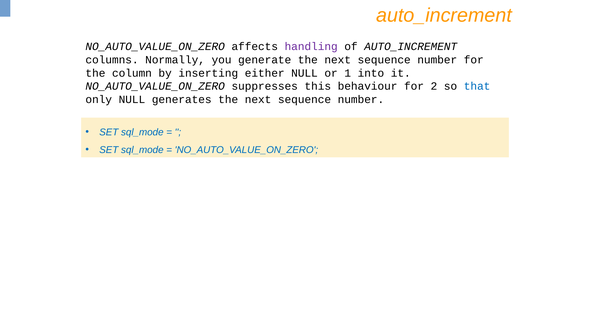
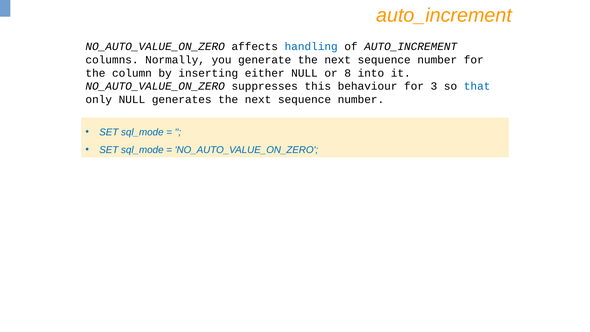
handling colour: purple -> blue
1: 1 -> 8
2: 2 -> 3
